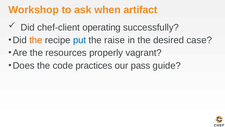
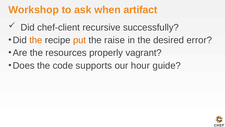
operating: operating -> recursive
put colour: blue -> orange
case: case -> error
practices: practices -> supports
pass: pass -> hour
